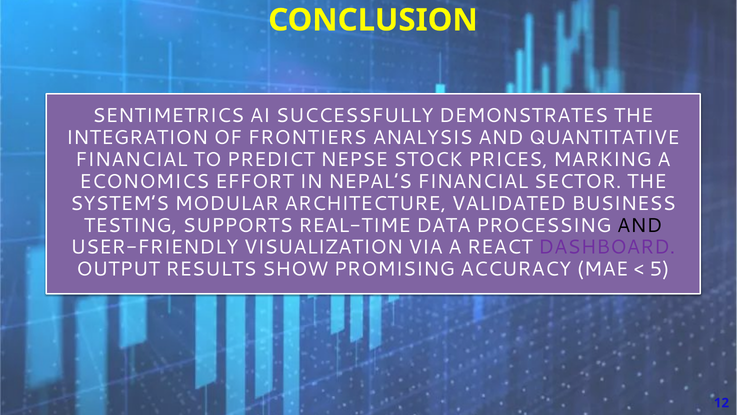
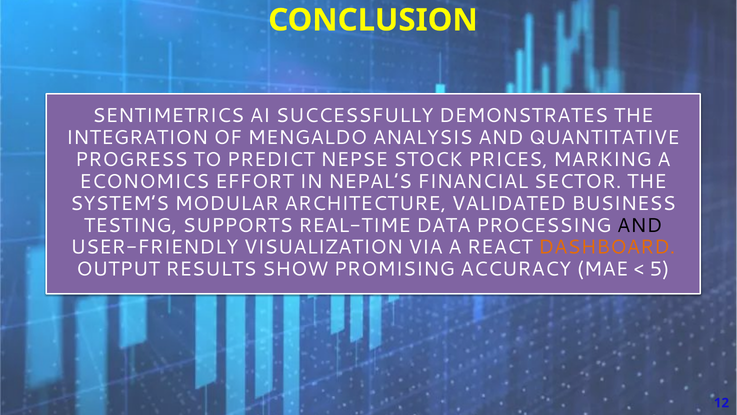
FRONTIERS: FRONTIERS -> MENGALDO
FINANCIAL at (131, 159): FINANCIAL -> PROGRESS
DASHBOARD colour: purple -> orange
